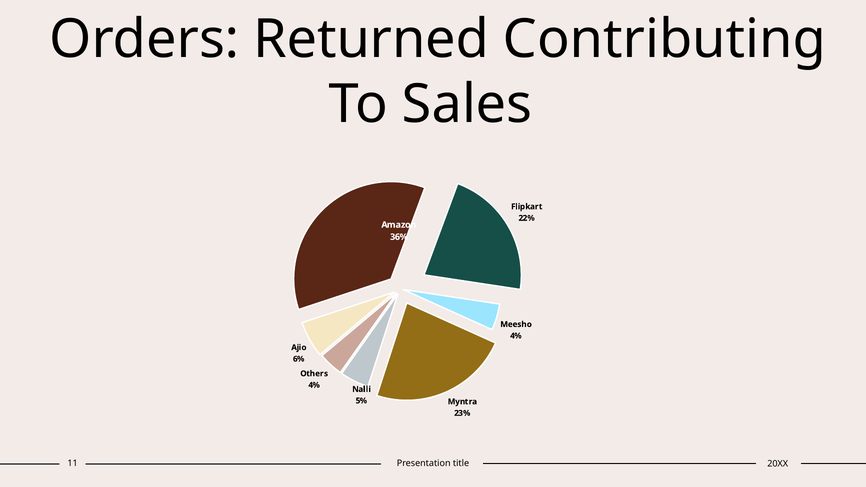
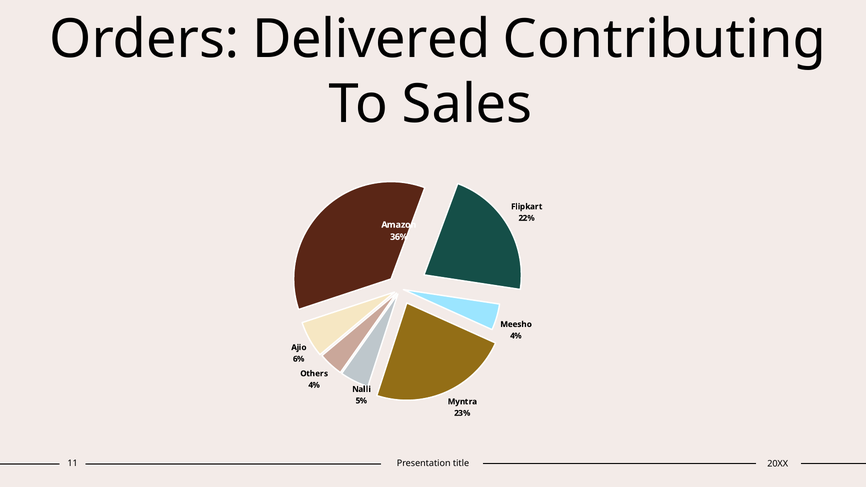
Returned: Returned -> Delivered
